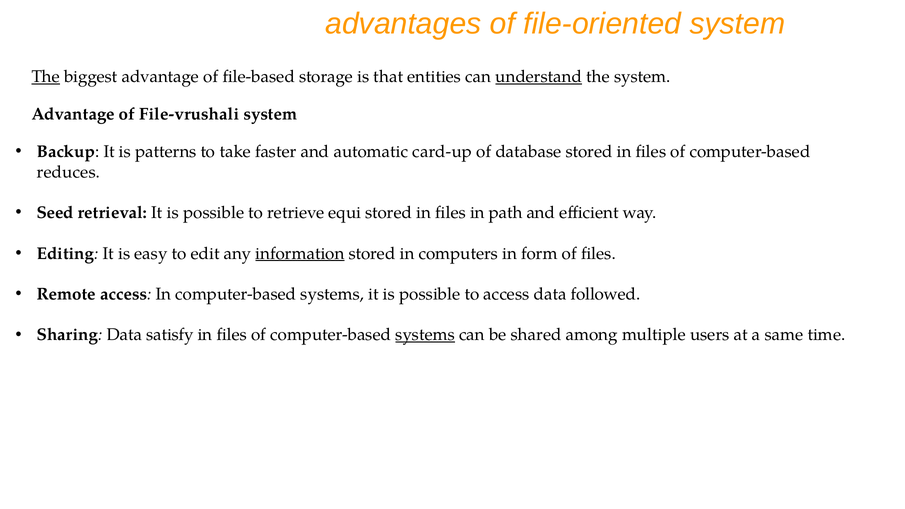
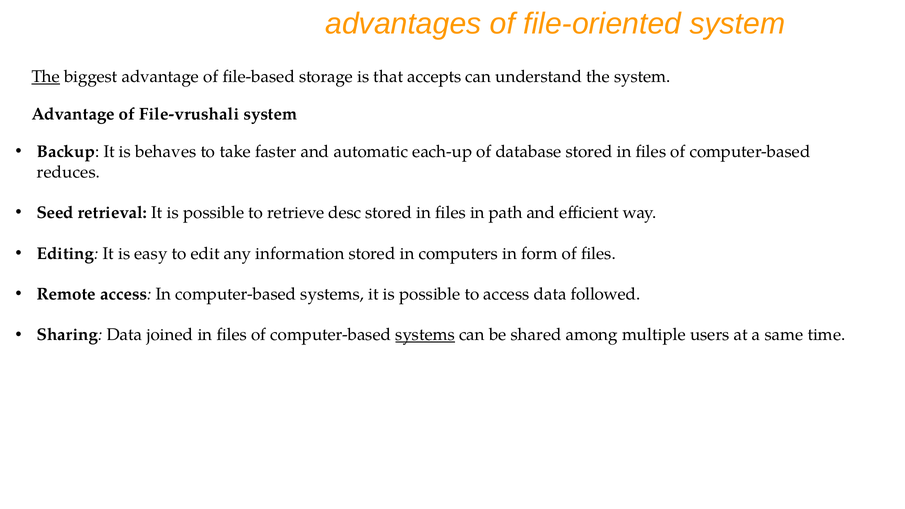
entities: entities -> accepts
understand underline: present -> none
patterns: patterns -> behaves
card-up: card-up -> each-up
equi: equi -> desc
information underline: present -> none
satisfy: satisfy -> joined
